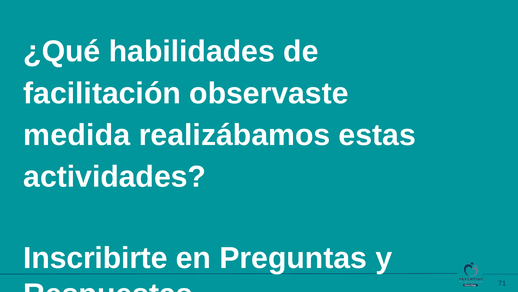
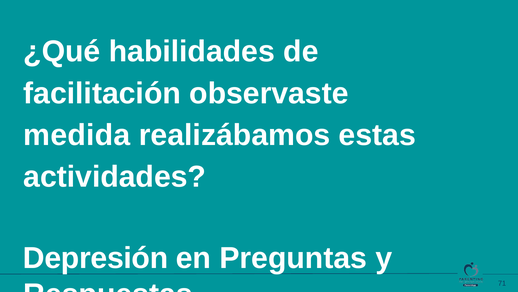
Inscribirte: Inscribirte -> Depresión
